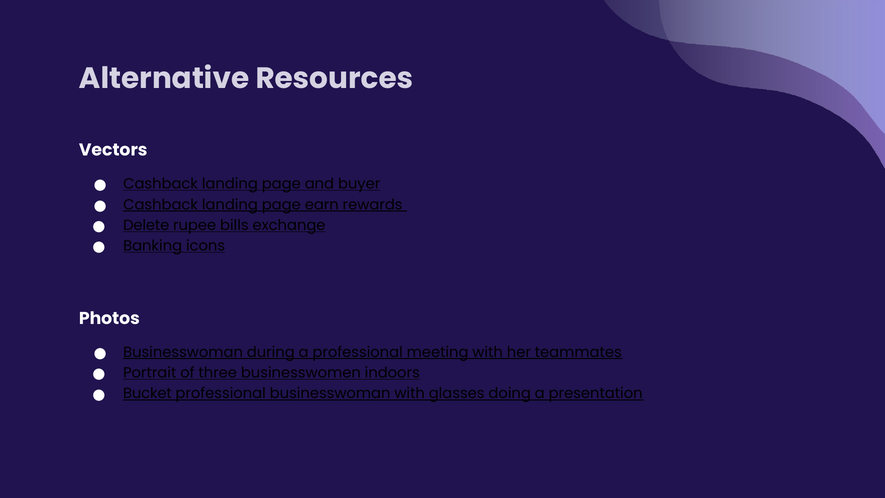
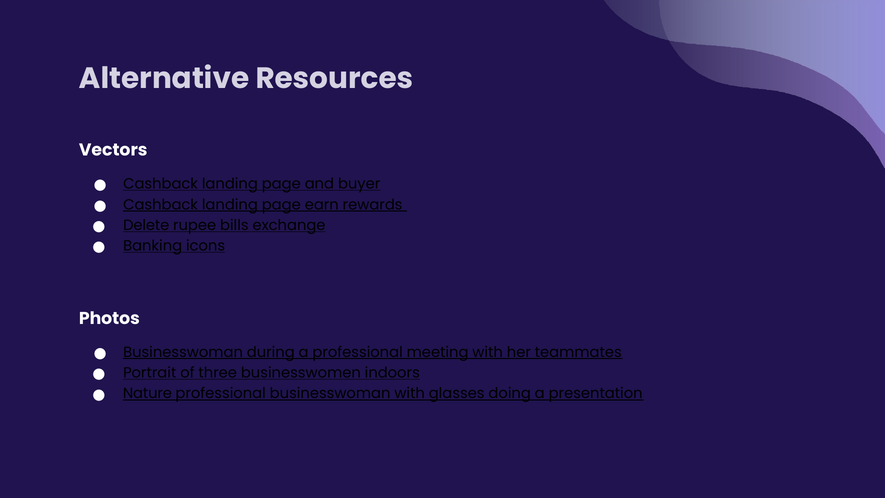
Bucket: Bucket -> Nature
